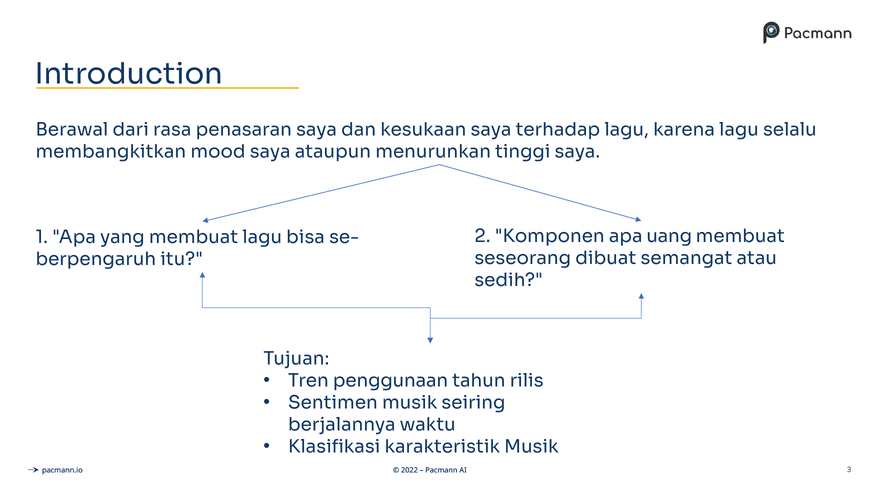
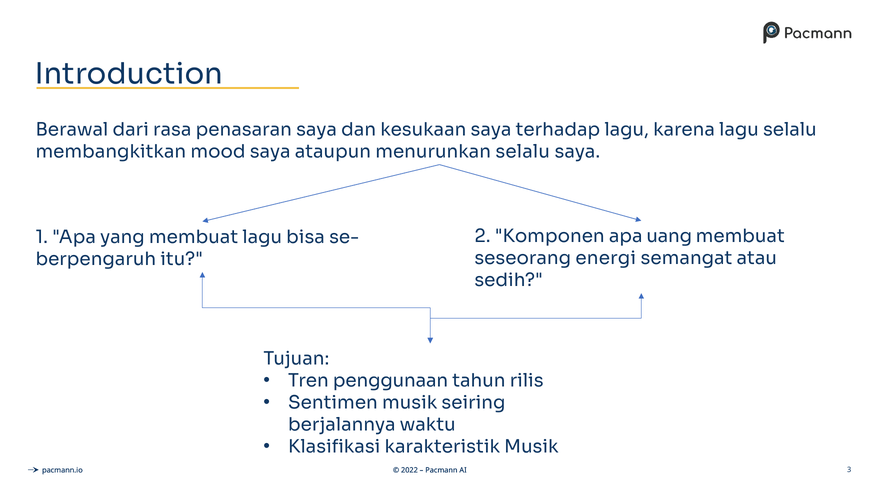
menurunkan tinggi: tinggi -> selalu
dibuat: dibuat -> energi
